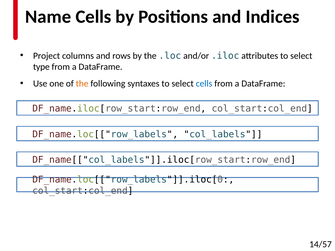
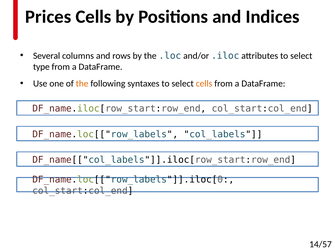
Name: Name -> Prices
Project: Project -> Several
cells at (204, 84) colour: blue -> orange
